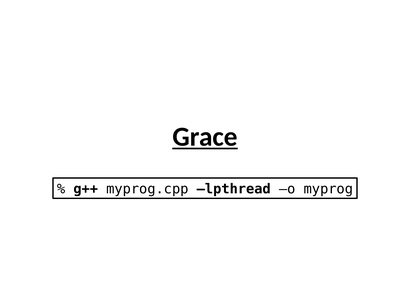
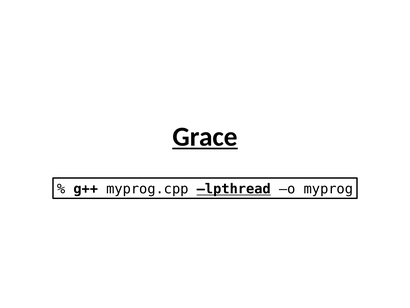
lpthread underline: none -> present
